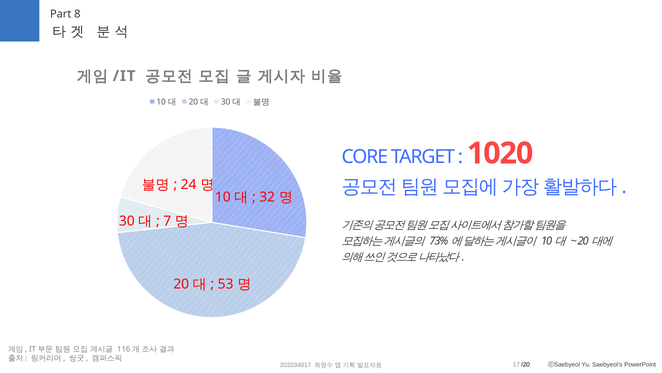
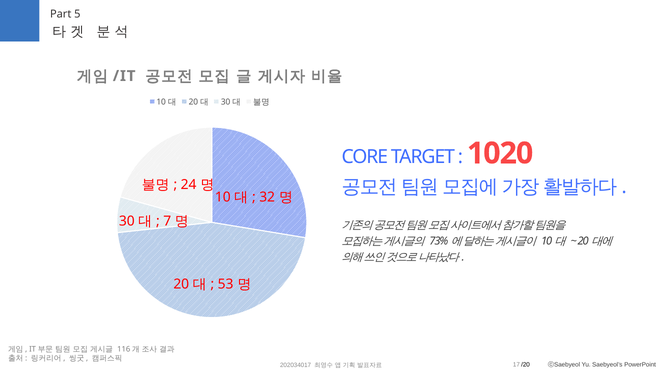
8: 8 -> 5
